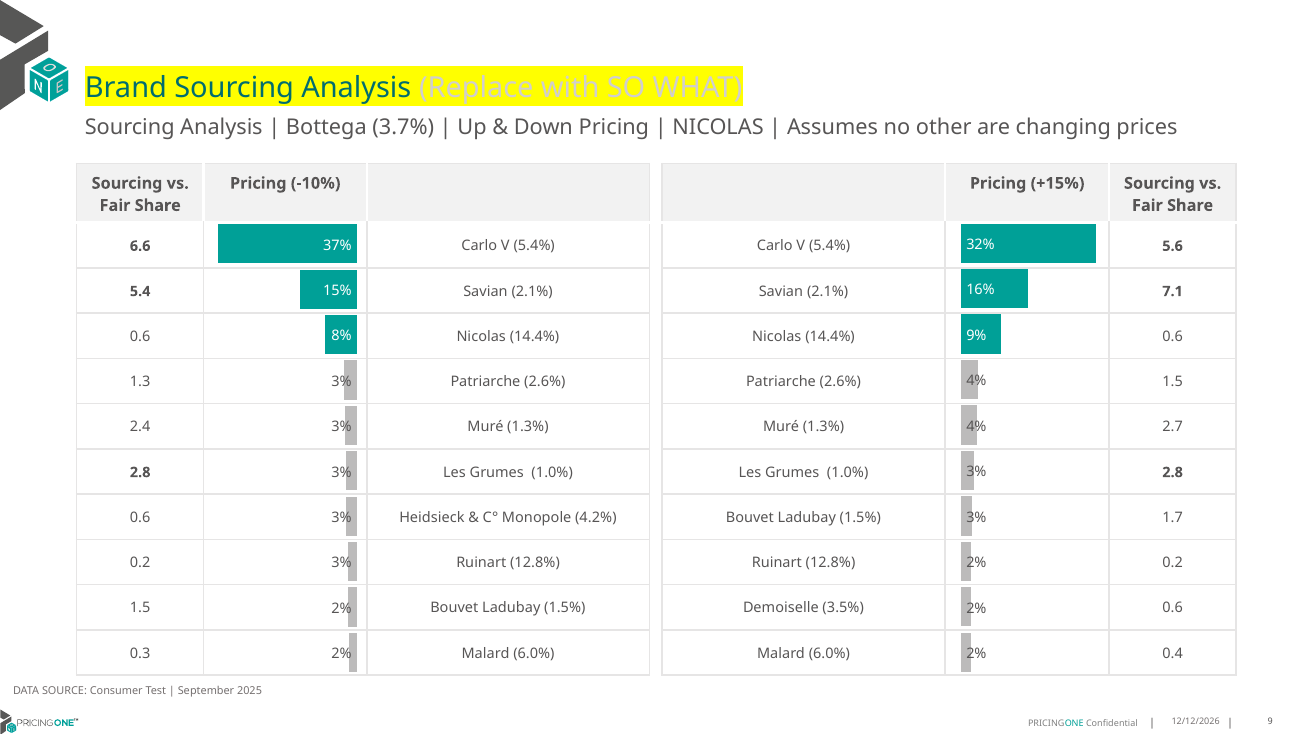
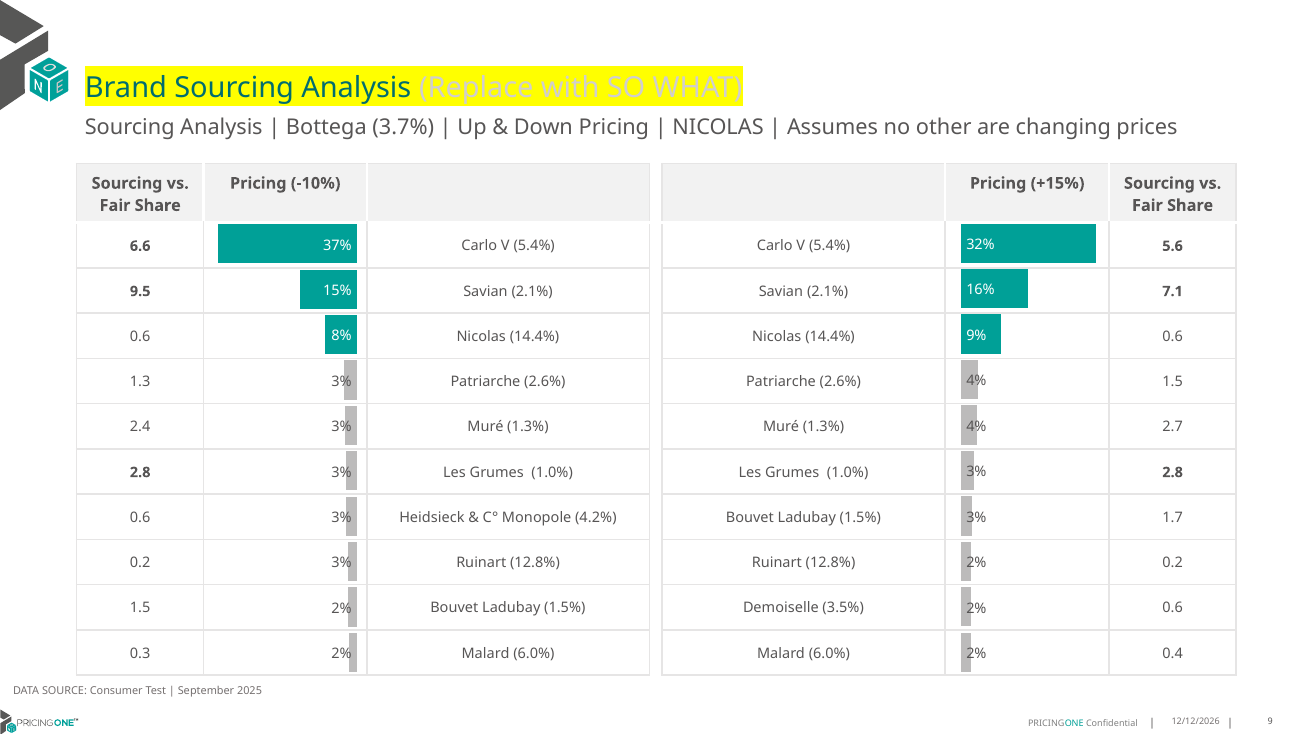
5.4: 5.4 -> 9.5
